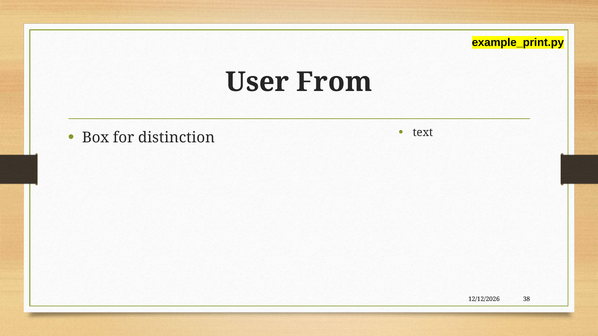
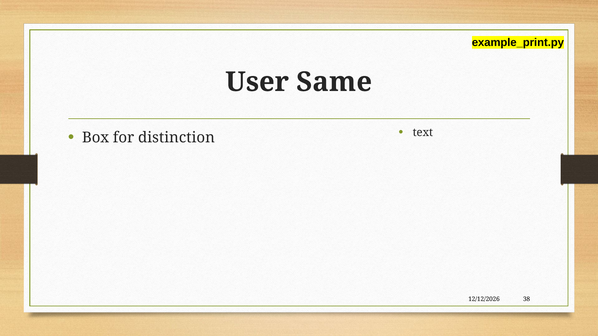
From: From -> Same
